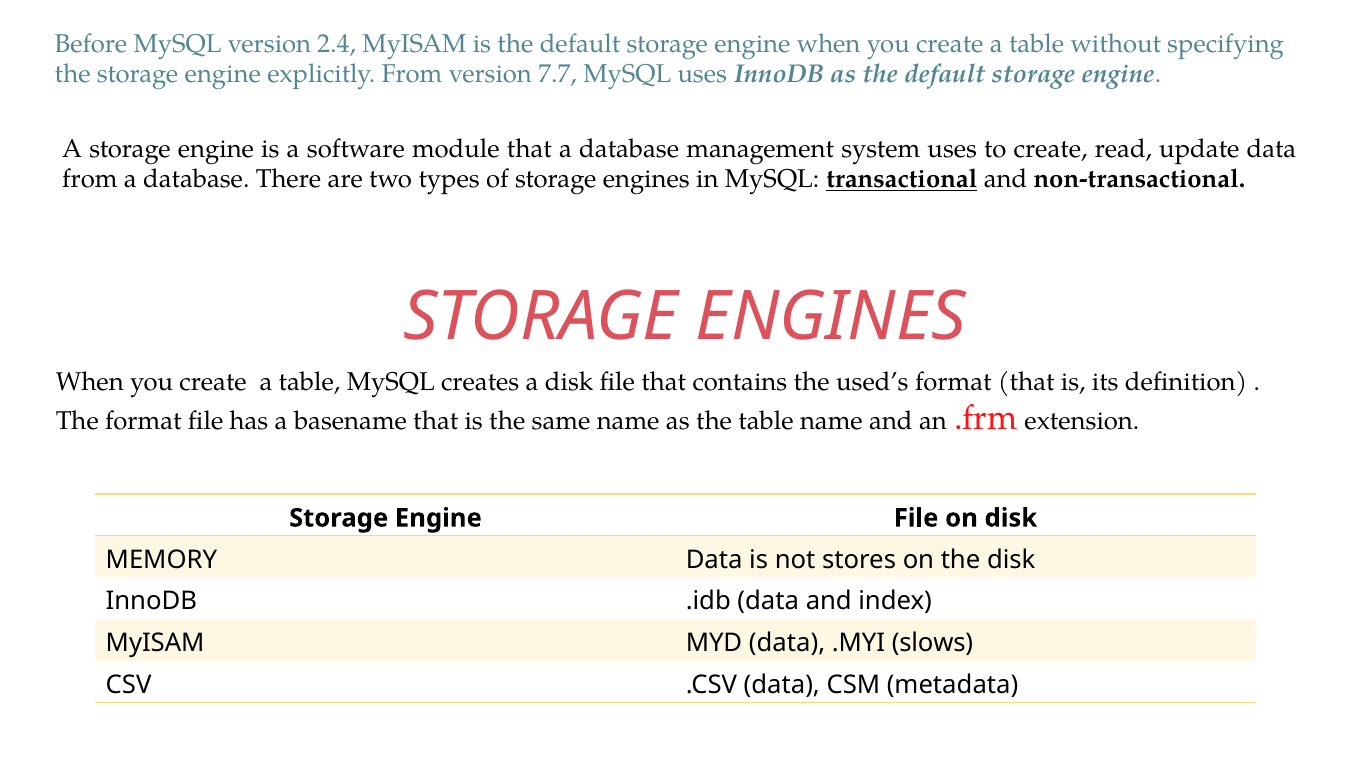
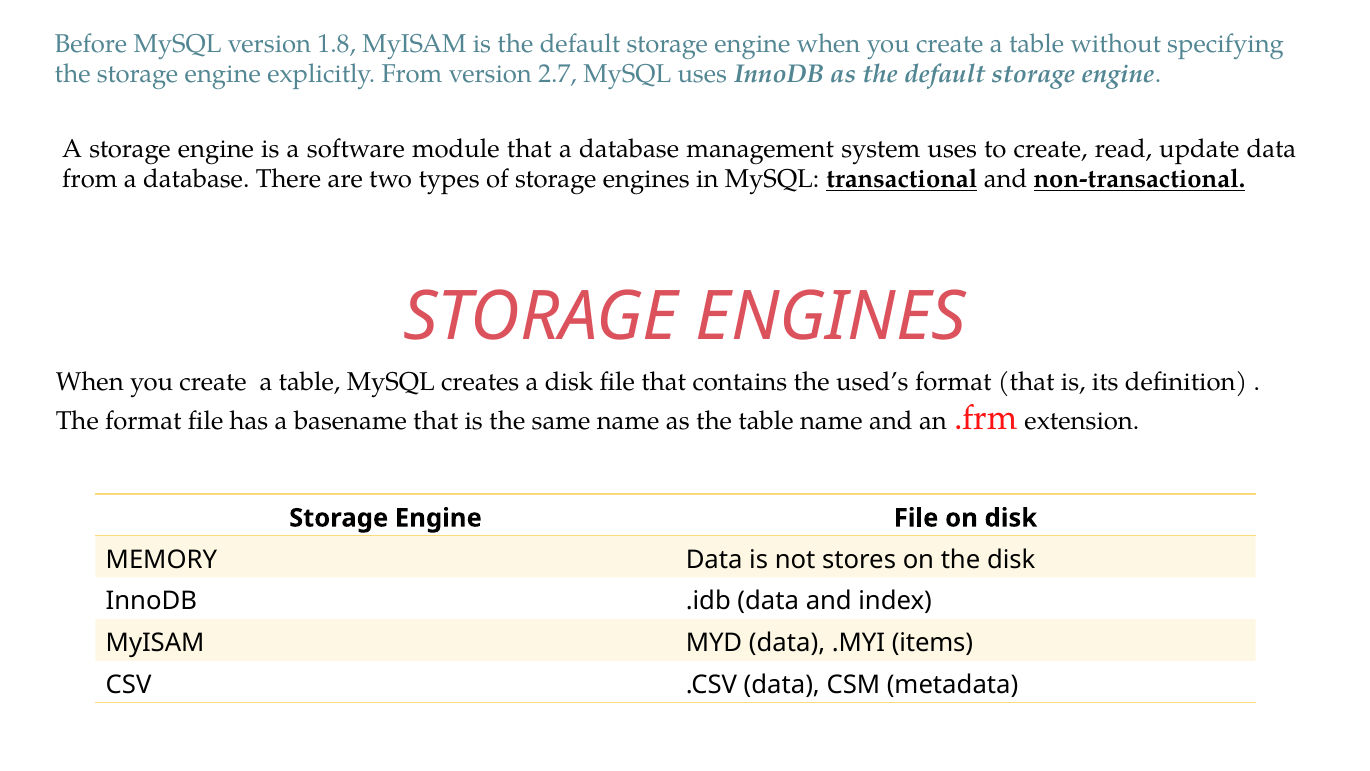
2.4: 2.4 -> 1.8
7.7: 7.7 -> 2.7
non-transactional underline: none -> present
slows: slows -> items
